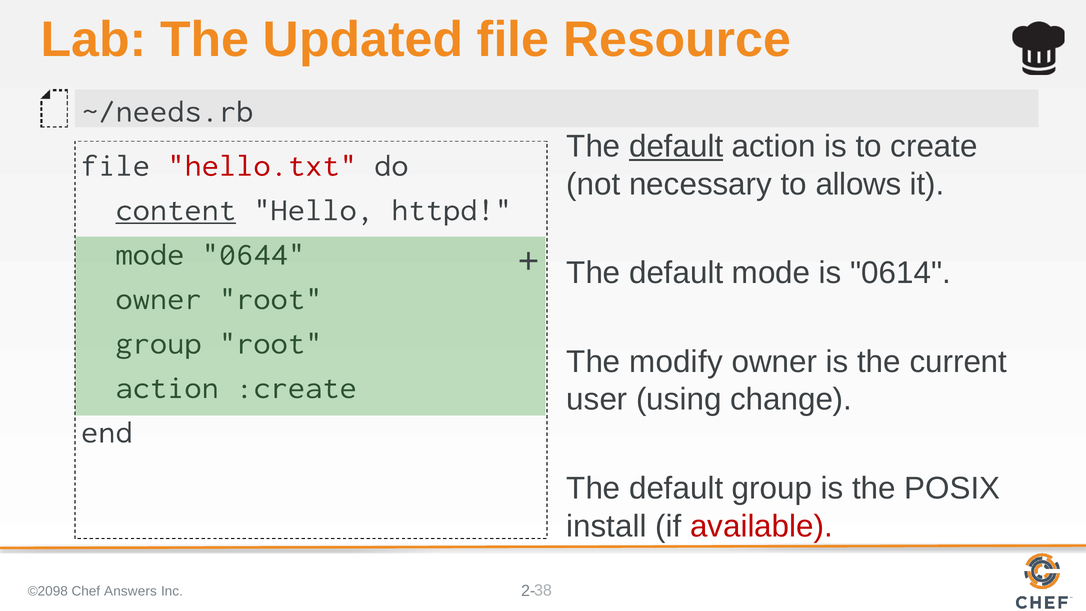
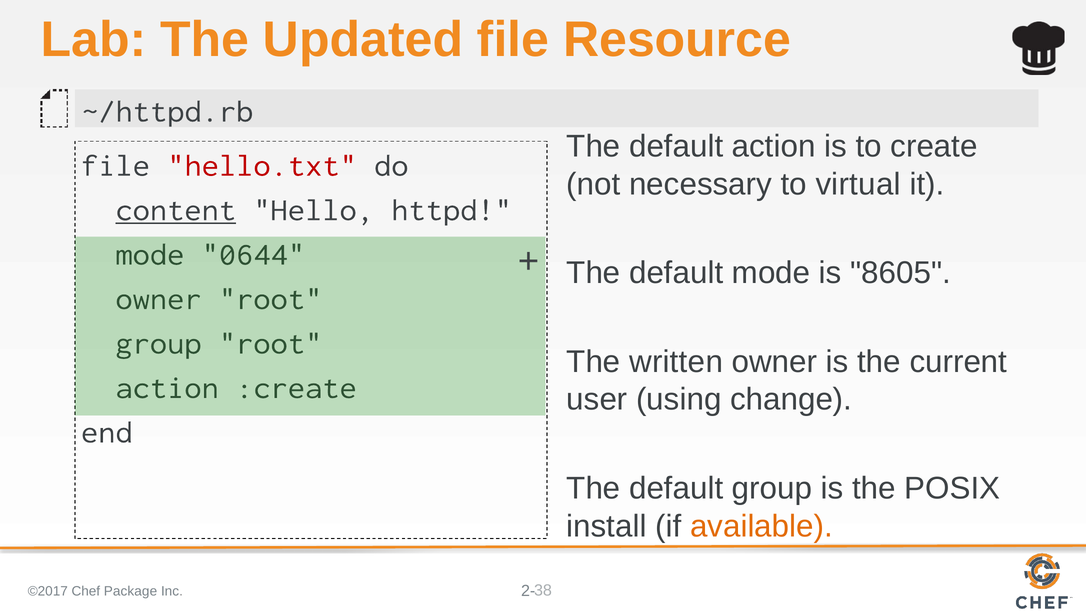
~/needs.rb: ~/needs.rb -> ~/httpd.rb
default at (676, 147) underline: present -> none
allows: allows -> virtual
0614: 0614 -> 8605
modify: modify -> written
available colour: red -> orange
©2098: ©2098 -> ©2017
Answers: Answers -> Package
